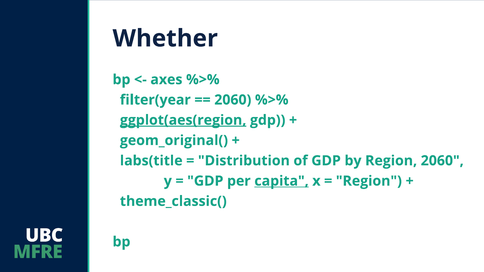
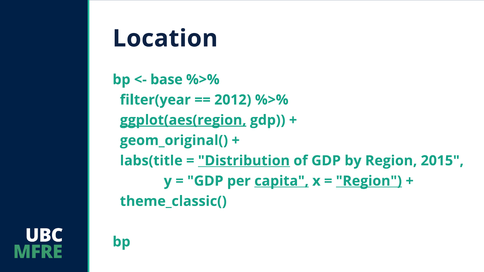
Whether: Whether -> Location
axes: axes -> base
2060 at (233, 100): 2060 -> 2012
Distribution underline: none -> present
Region 2060: 2060 -> 2015
Region at (369, 181) underline: none -> present
